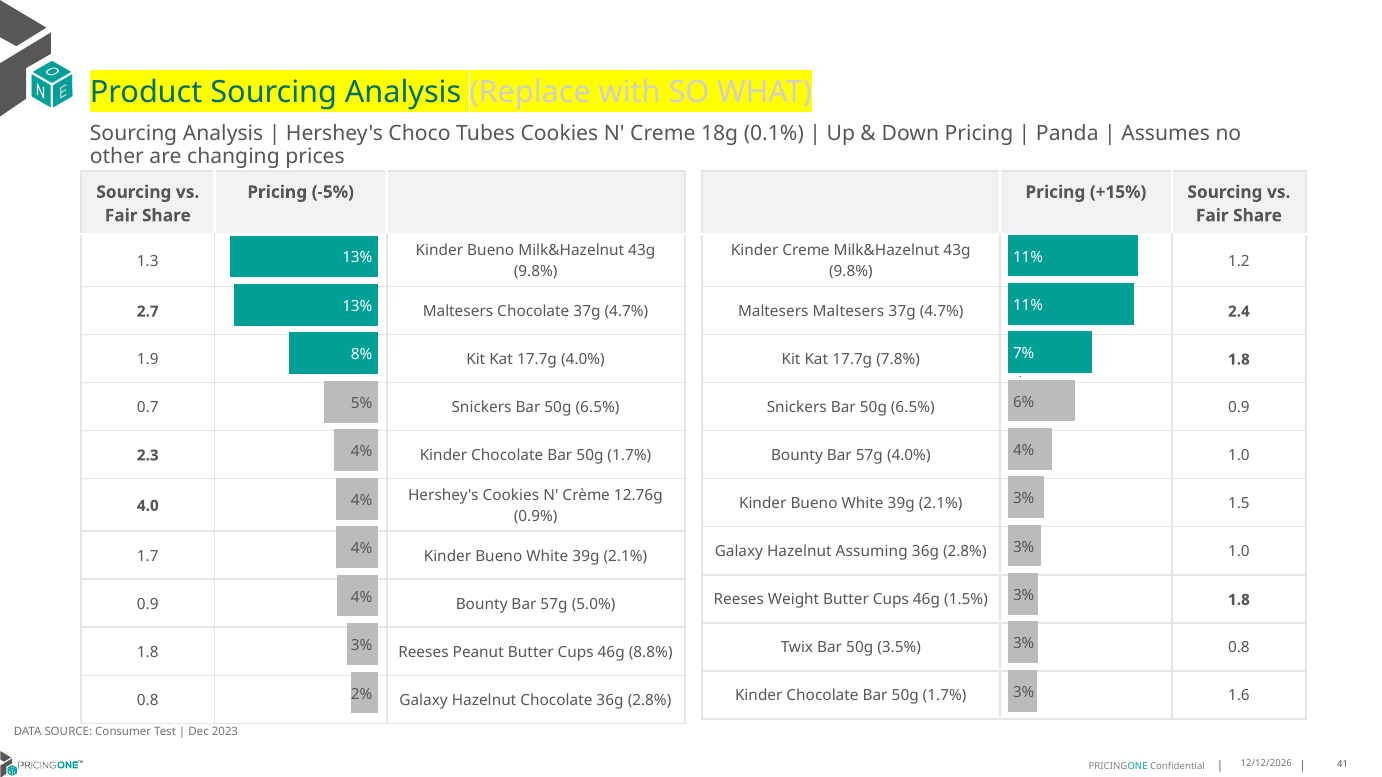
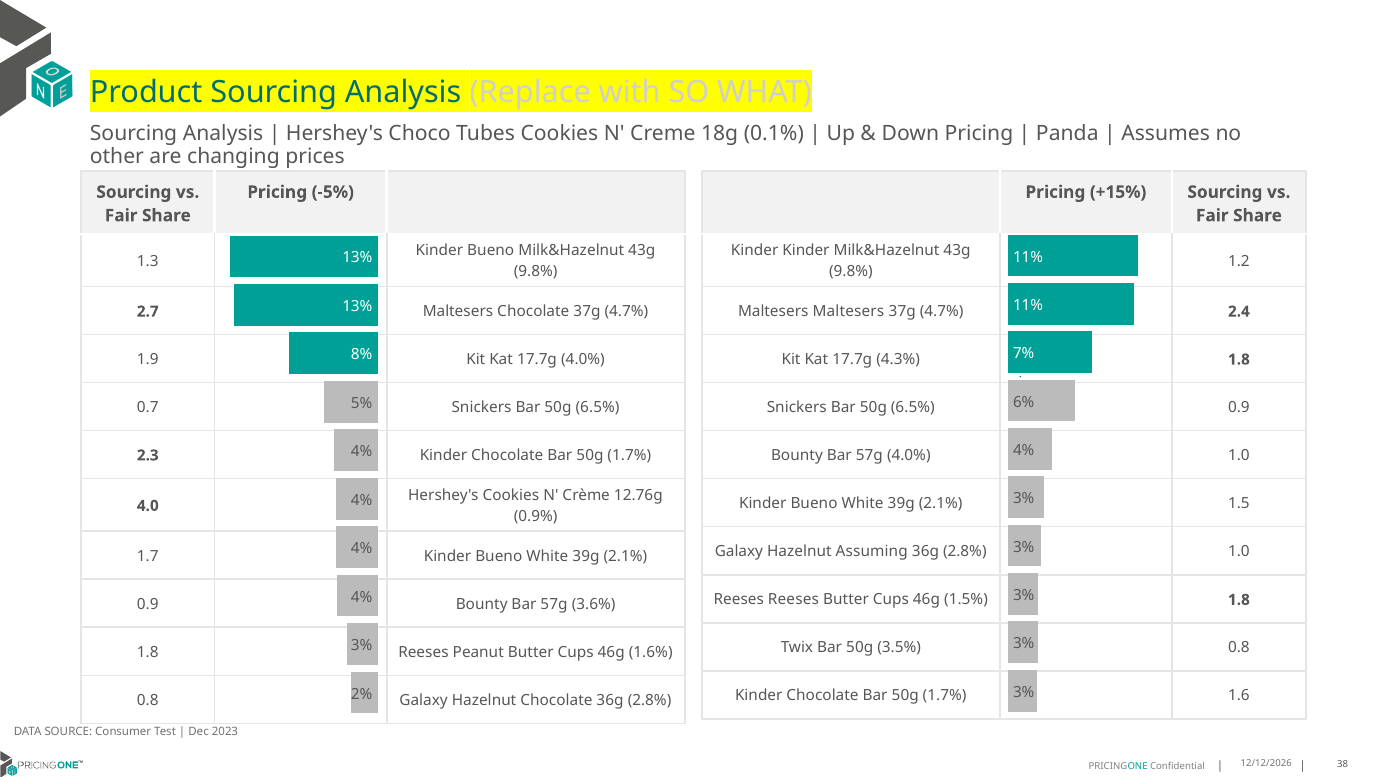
Kinder Creme: Creme -> Kinder
7.8%: 7.8% -> 4.3%
Reeses Weight: Weight -> Reeses
5.0%: 5.0% -> 3.6%
8.8%: 8.8% -> 1.6%
41: 41 -> 38
